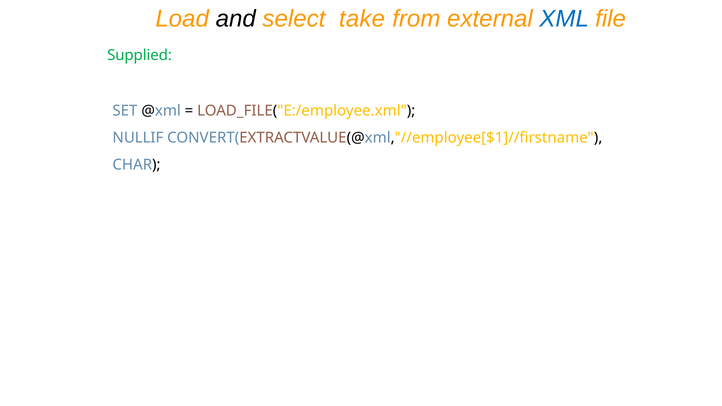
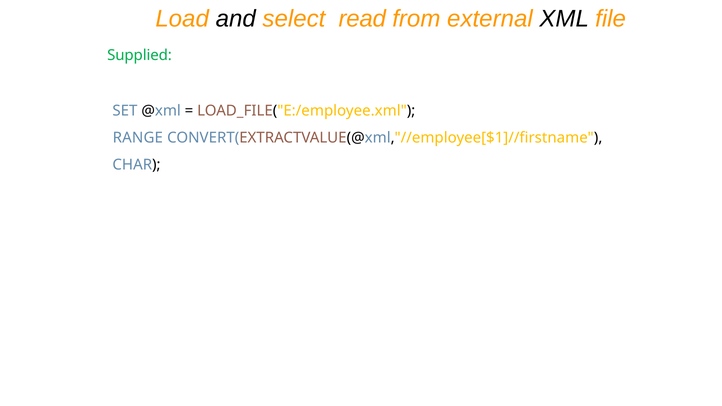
take: take -> read
XML colour: blue -> black
NULLIF: NULLIF -> RANGE
